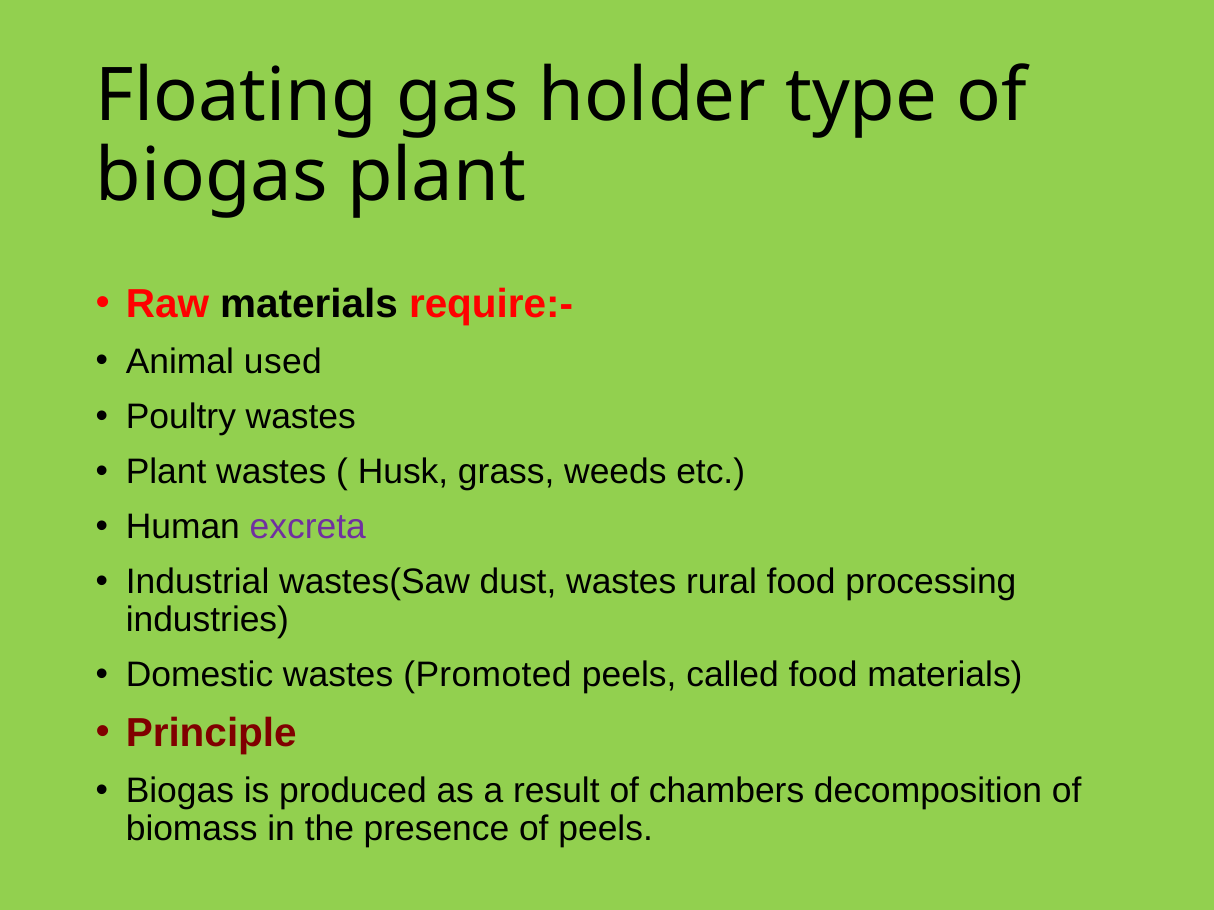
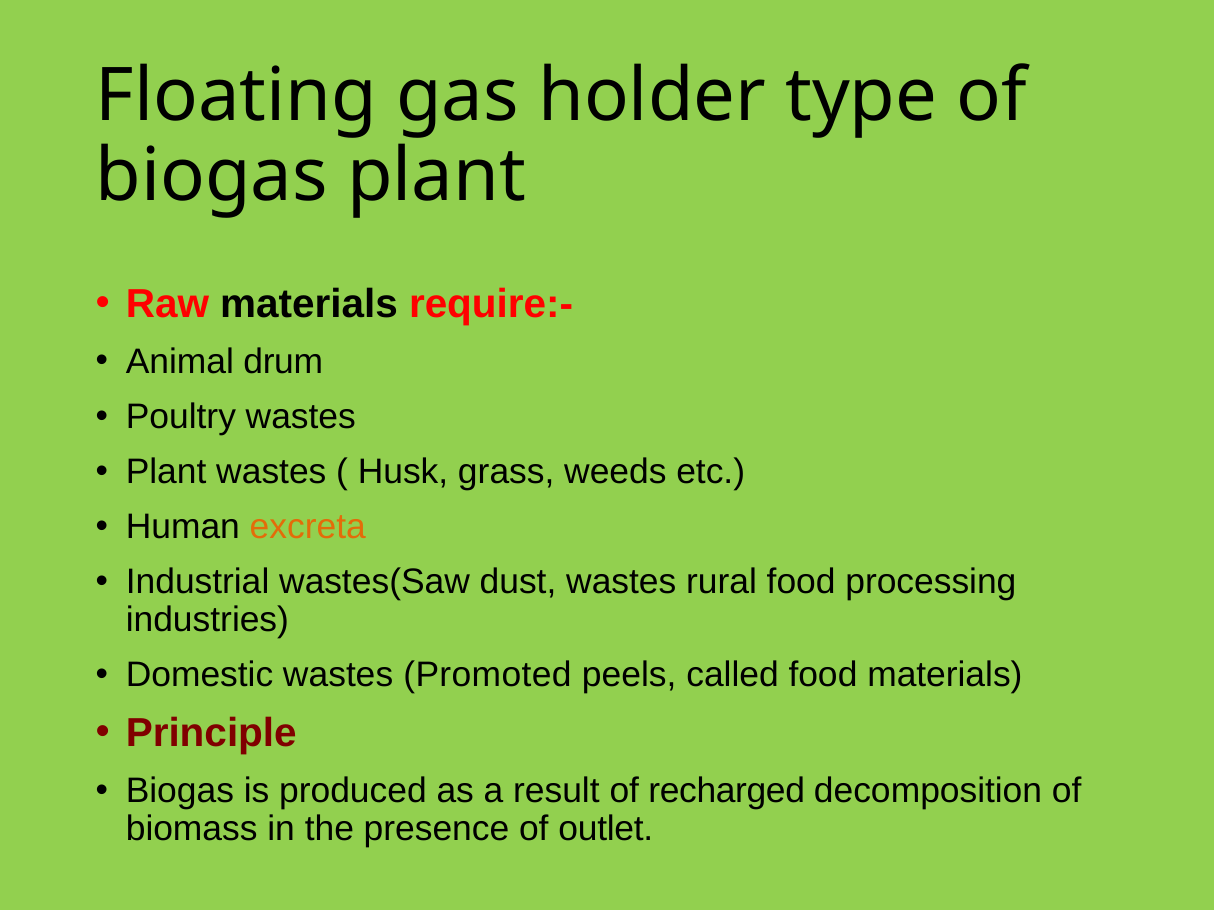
used: used -> drum
excreta colour: purple -> orange
chambers: chambers -> recharged
of peels: peels -> outlet
